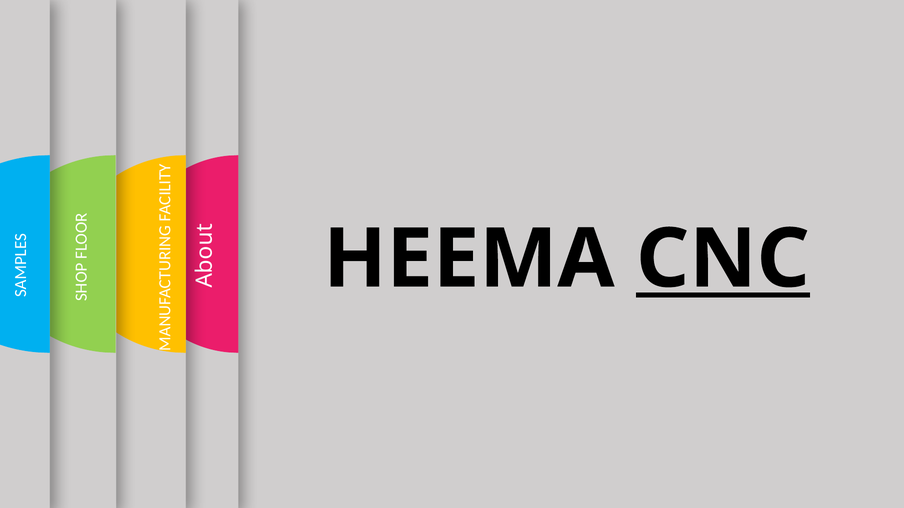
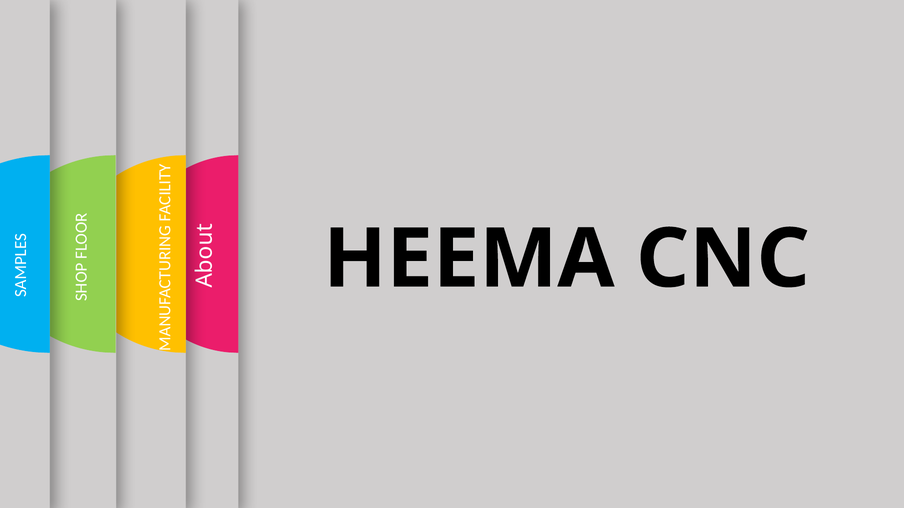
CNC underline: present -> none
